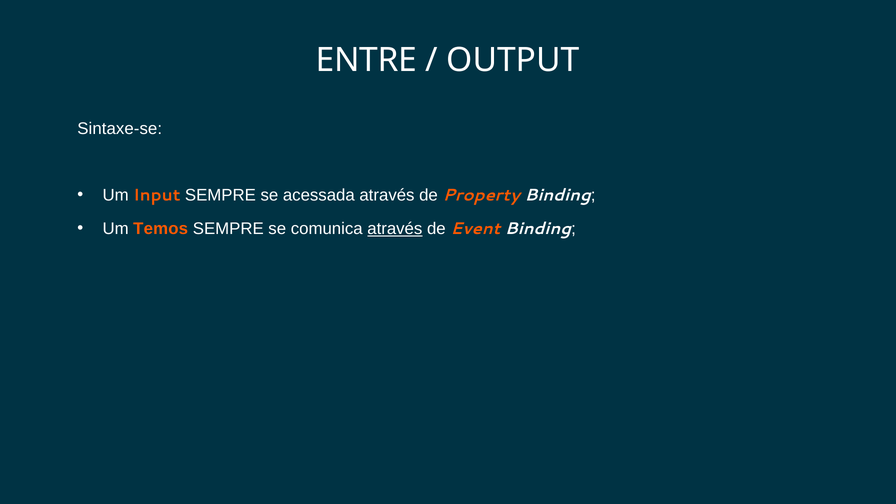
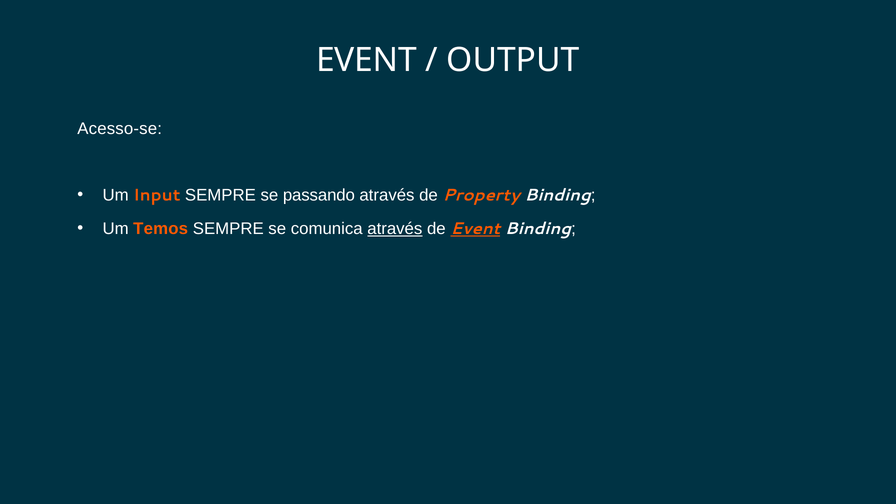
ENTRE at (366, 60): ENTRE -> EVENT
Sintaxe-se: Sintaxe-se -> Acesso-se
acessada: acessada -> passando
Event at (475, 229) underline: none -> present
